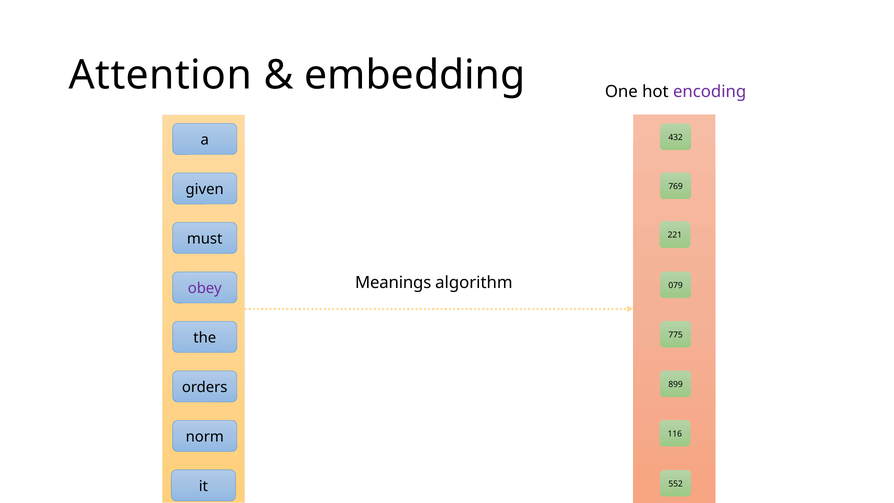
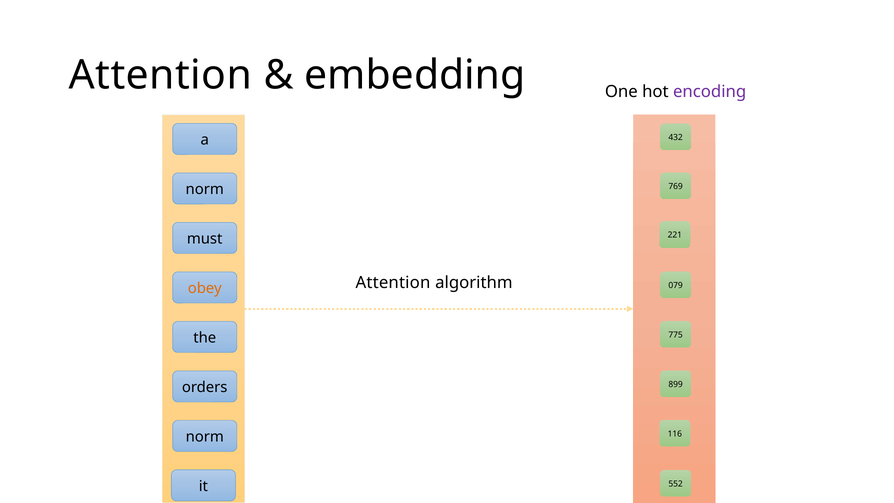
given at (205, 189): given -> norm
Meanings at (393, 283): Meanings -> Attention
obey colour: purple -> orange
